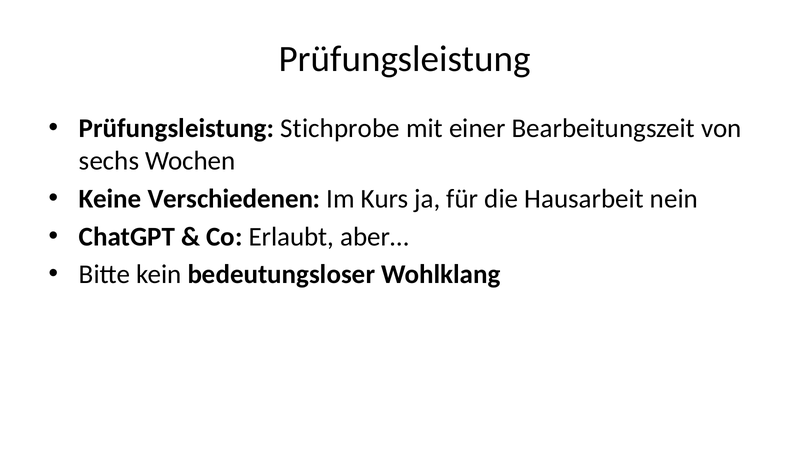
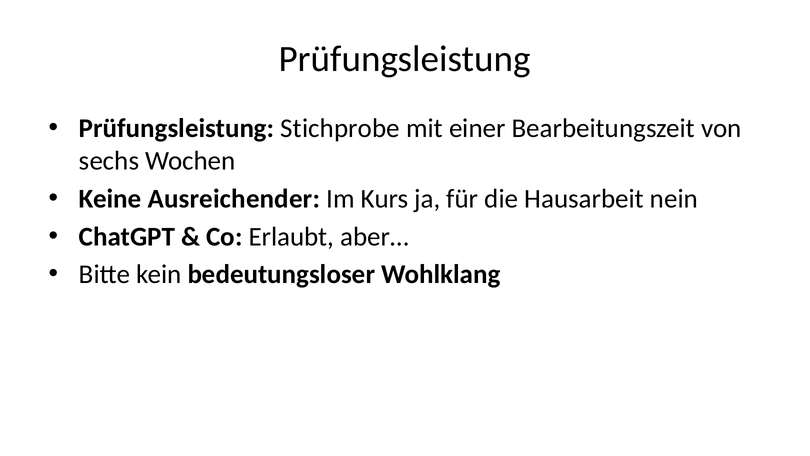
Verschiedenen: Verschiedenen -> Ausreichender
